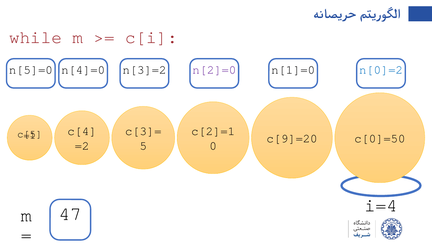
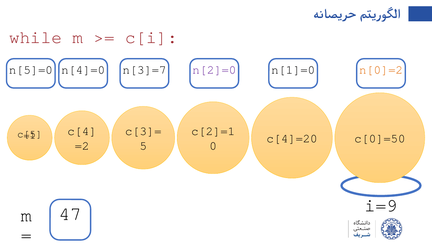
n[3]=2: n[3]=2 -> n[3]=7
n[0]=2 colour: blue -> orange
c[9]=20: c[9]=20 -> c[4]=20
i=4: i=4 -> i=9
